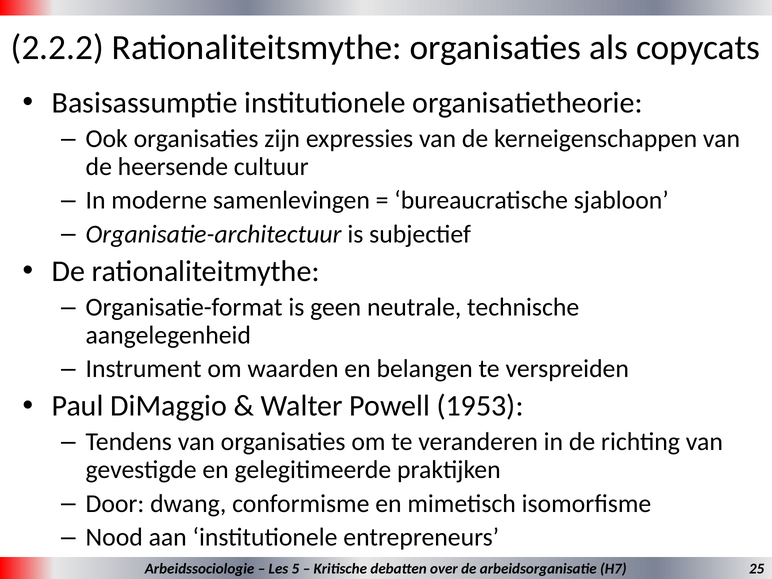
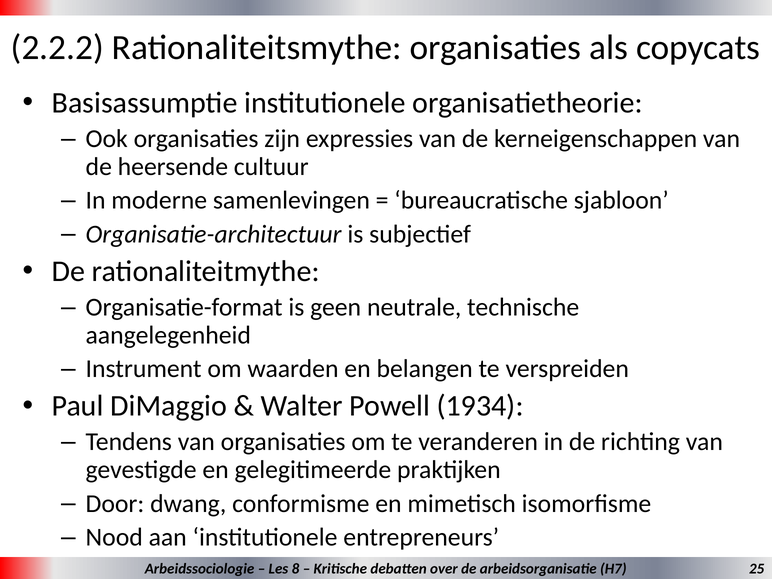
1953: 1953 -> 1934
5: 5 -> 8
